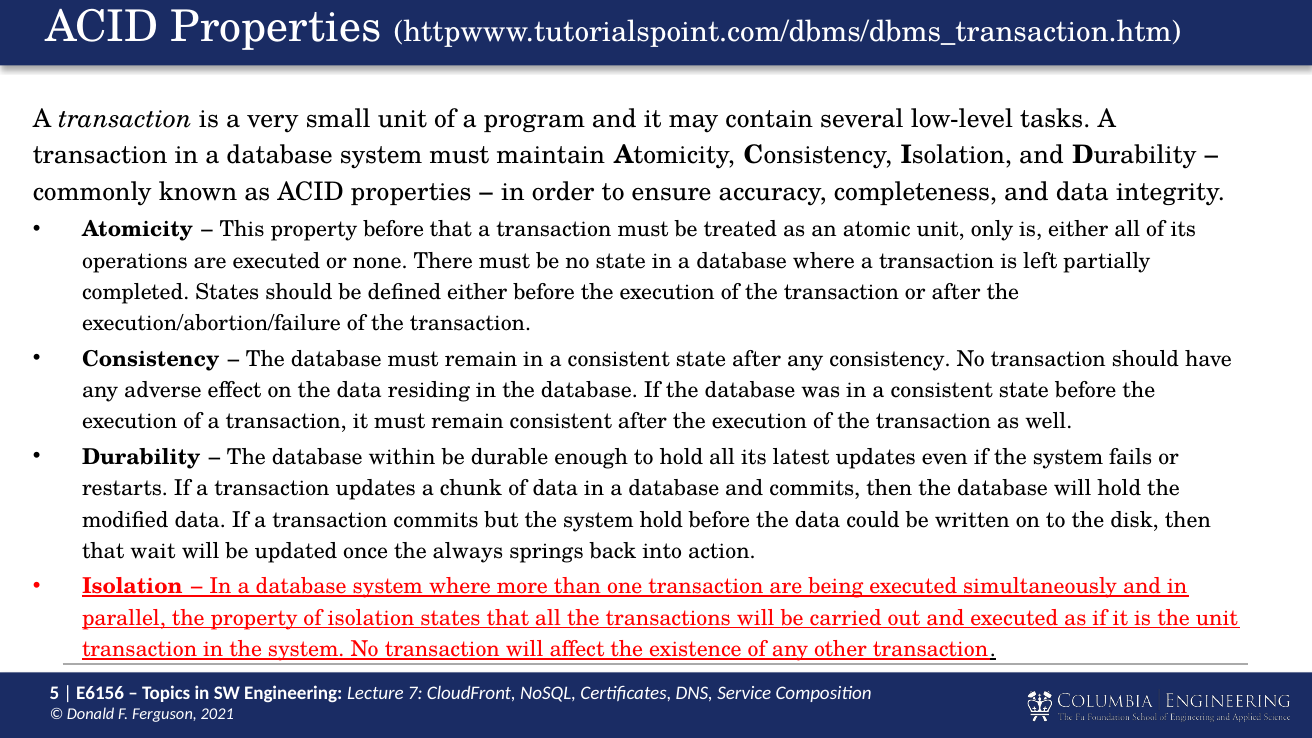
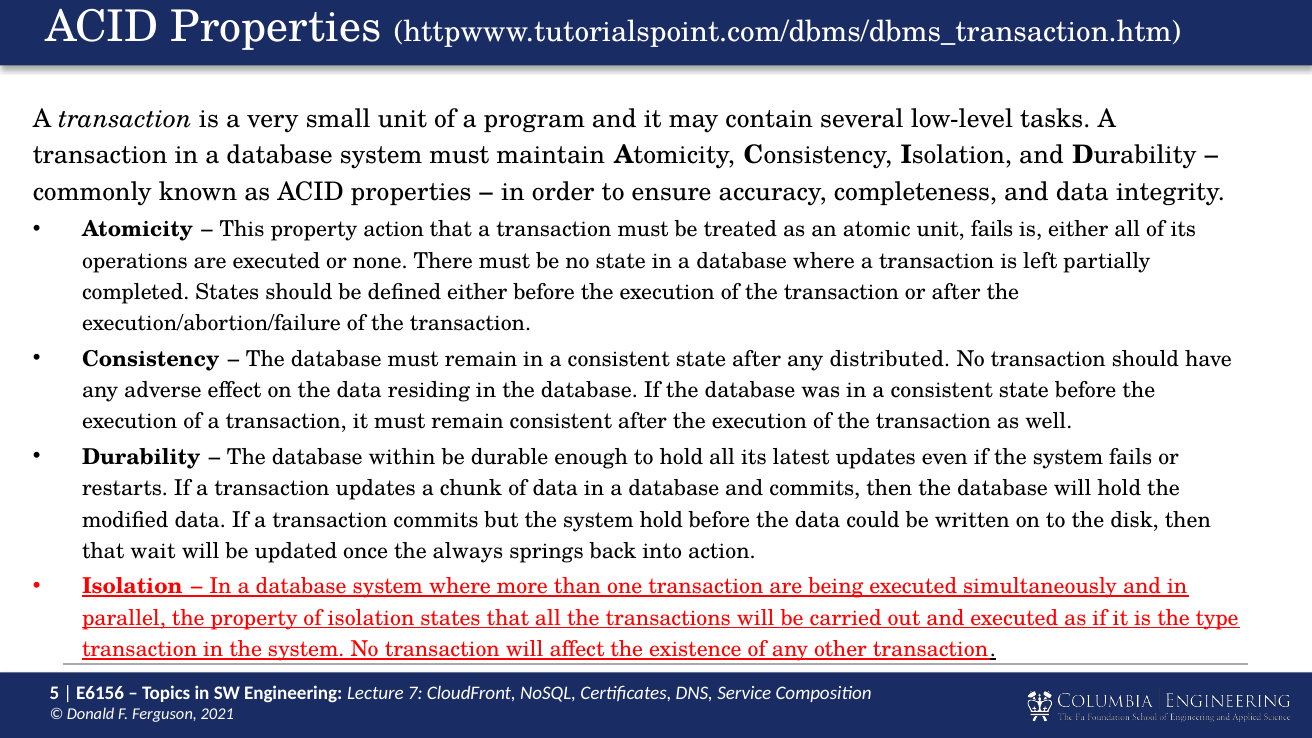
property before: before -> action
unit only: only -> fails
any consistency: consistency -> distributed
the unit: unit -> type
